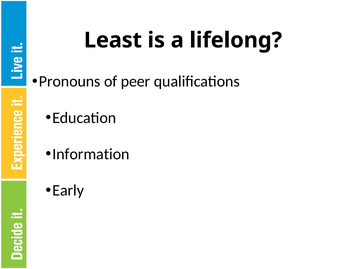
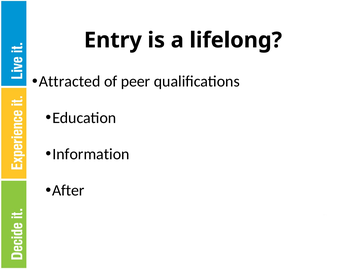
Least: Least -> Entry
Pronouns: Pronouns -> Attracted
Early: Early -> After
